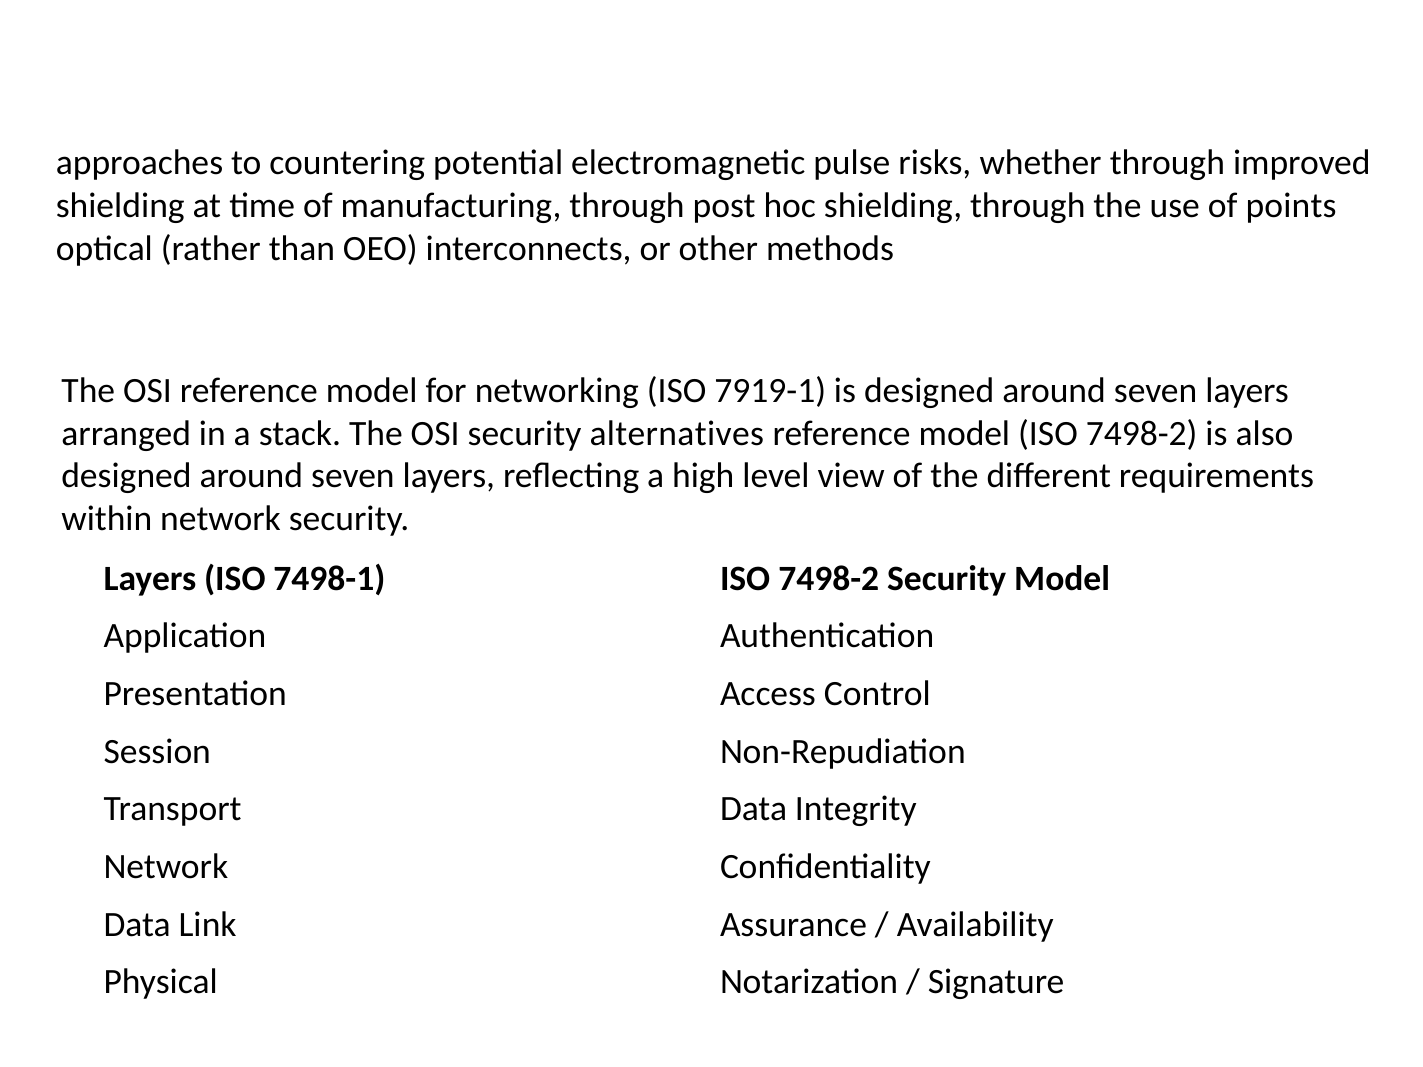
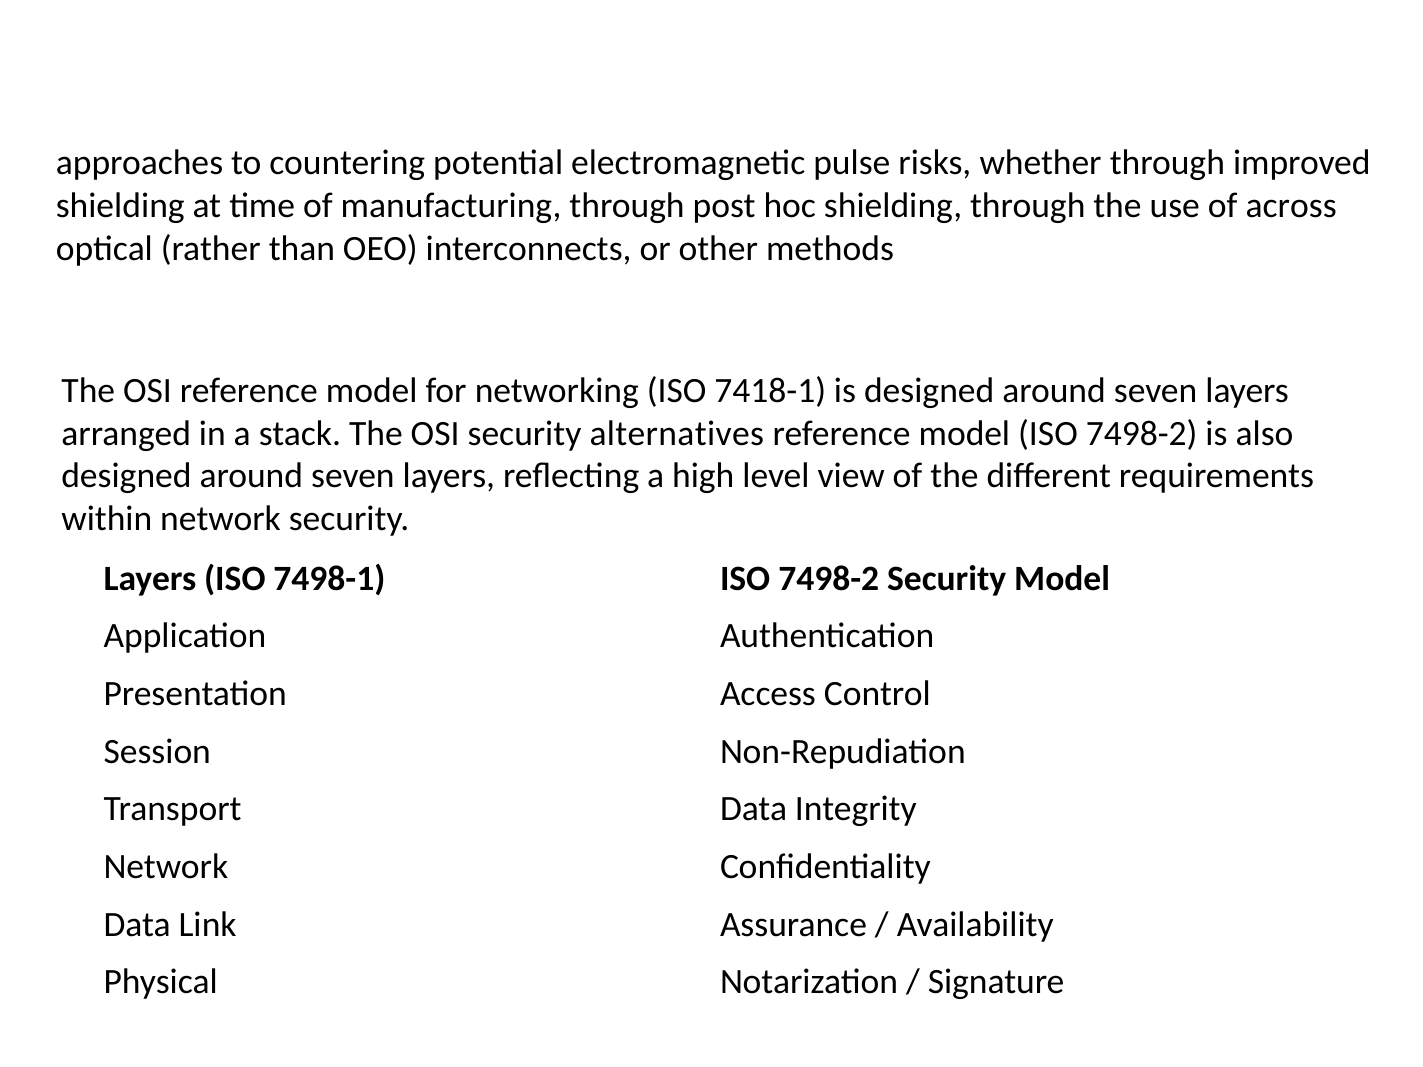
points: points -> across
7919-1: 7919-1 -> 7418-1
